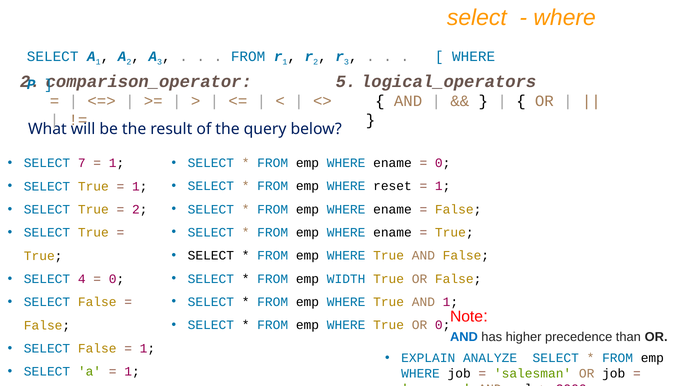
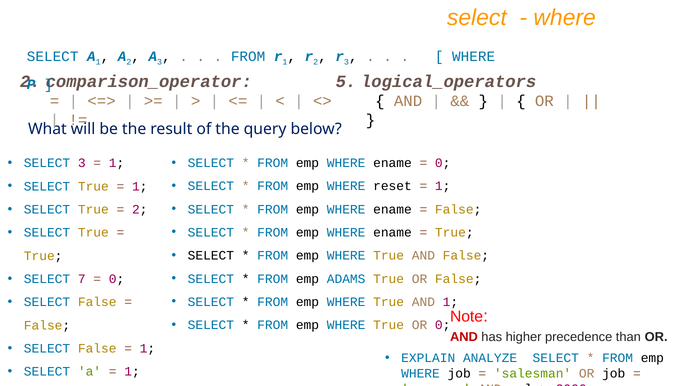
SELECT 7: 7 -> 3
WIDTH: WIDTH -> ADAMS
4: 4 -> 7
AND at (464, 338) colour: blue -> red
